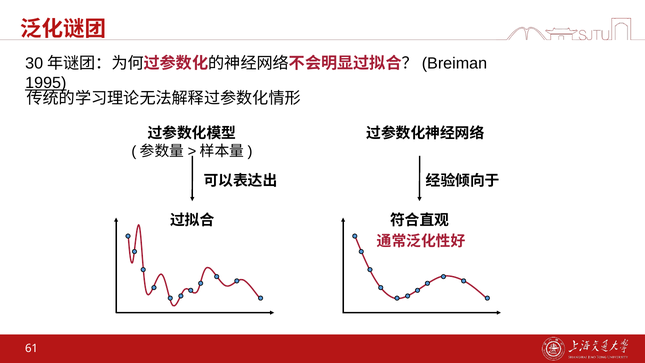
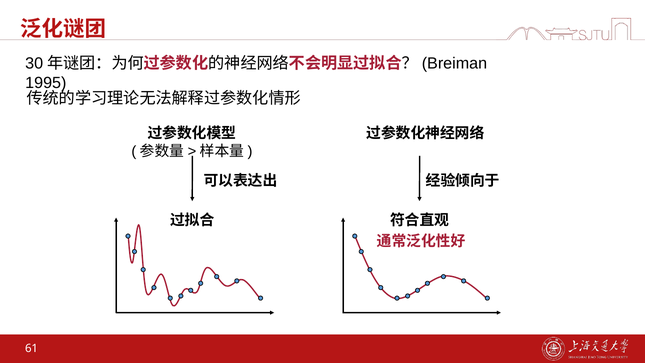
1995 underline: present -> none
